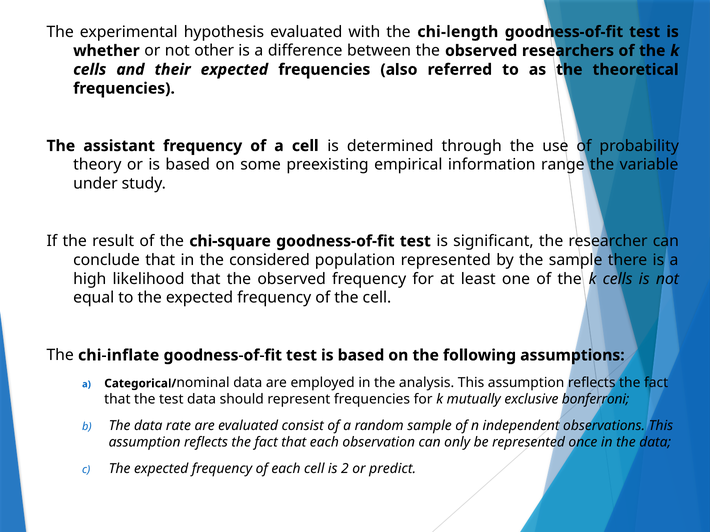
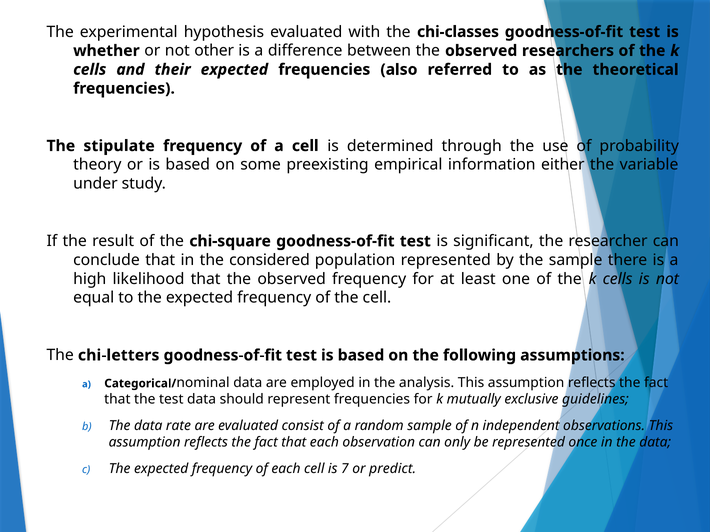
chi-length: chi-length -> chi-classes
assistant: assistant -> stipulate
range: range -> either
chi-inflate: chi-inflate -> chi-letters
bonferroni: bonferroni -> guidelines
2: 2 -> 7
